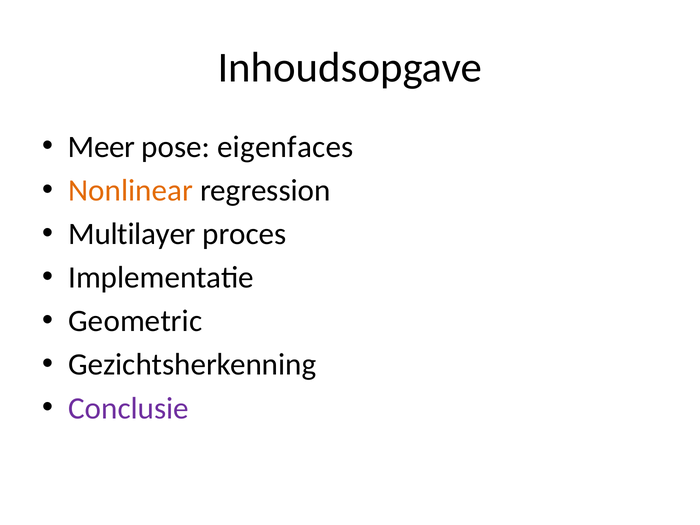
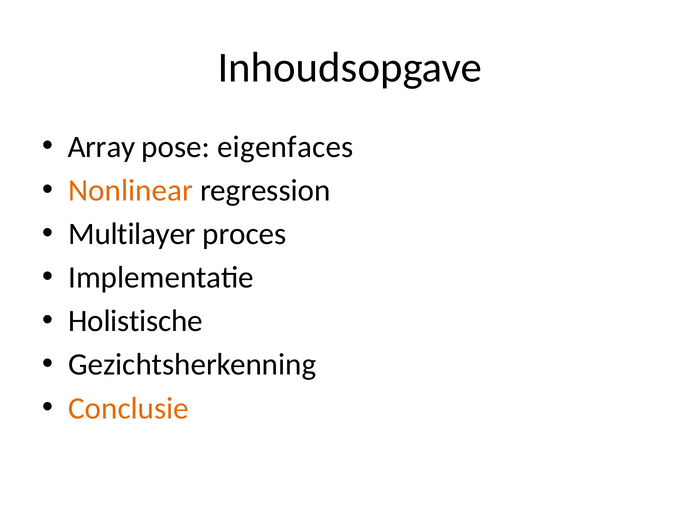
Meer: Meer -> Array
Geometric: Geometric -> Holistische
Conclusie colour: purple -> orange
